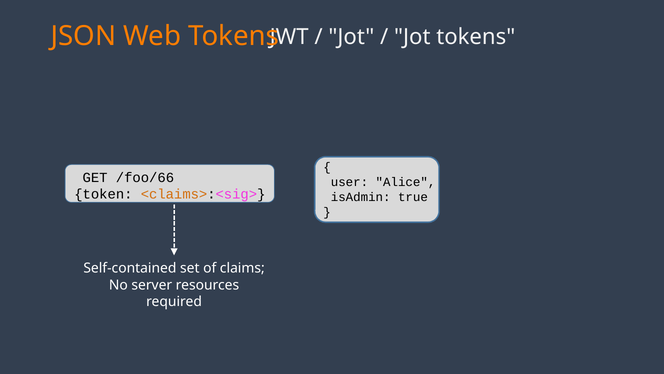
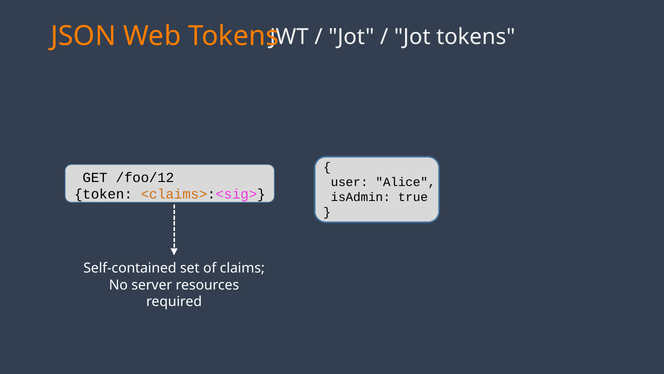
/foo/66: /foo/66 -> /foo/12
